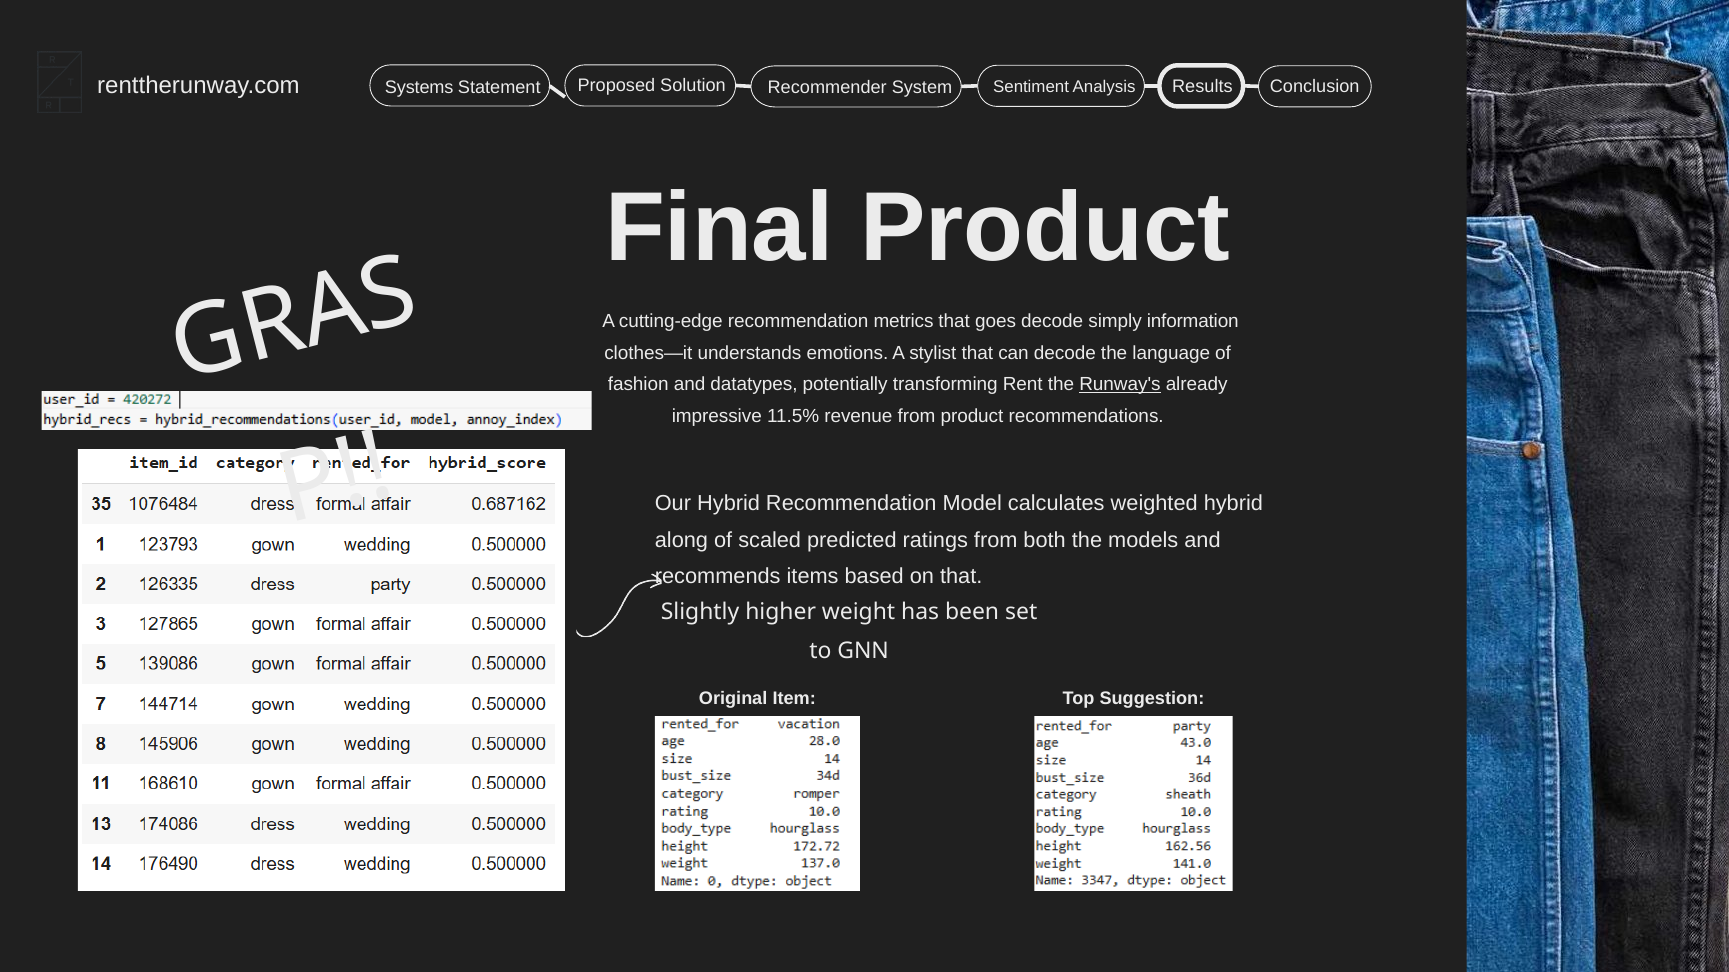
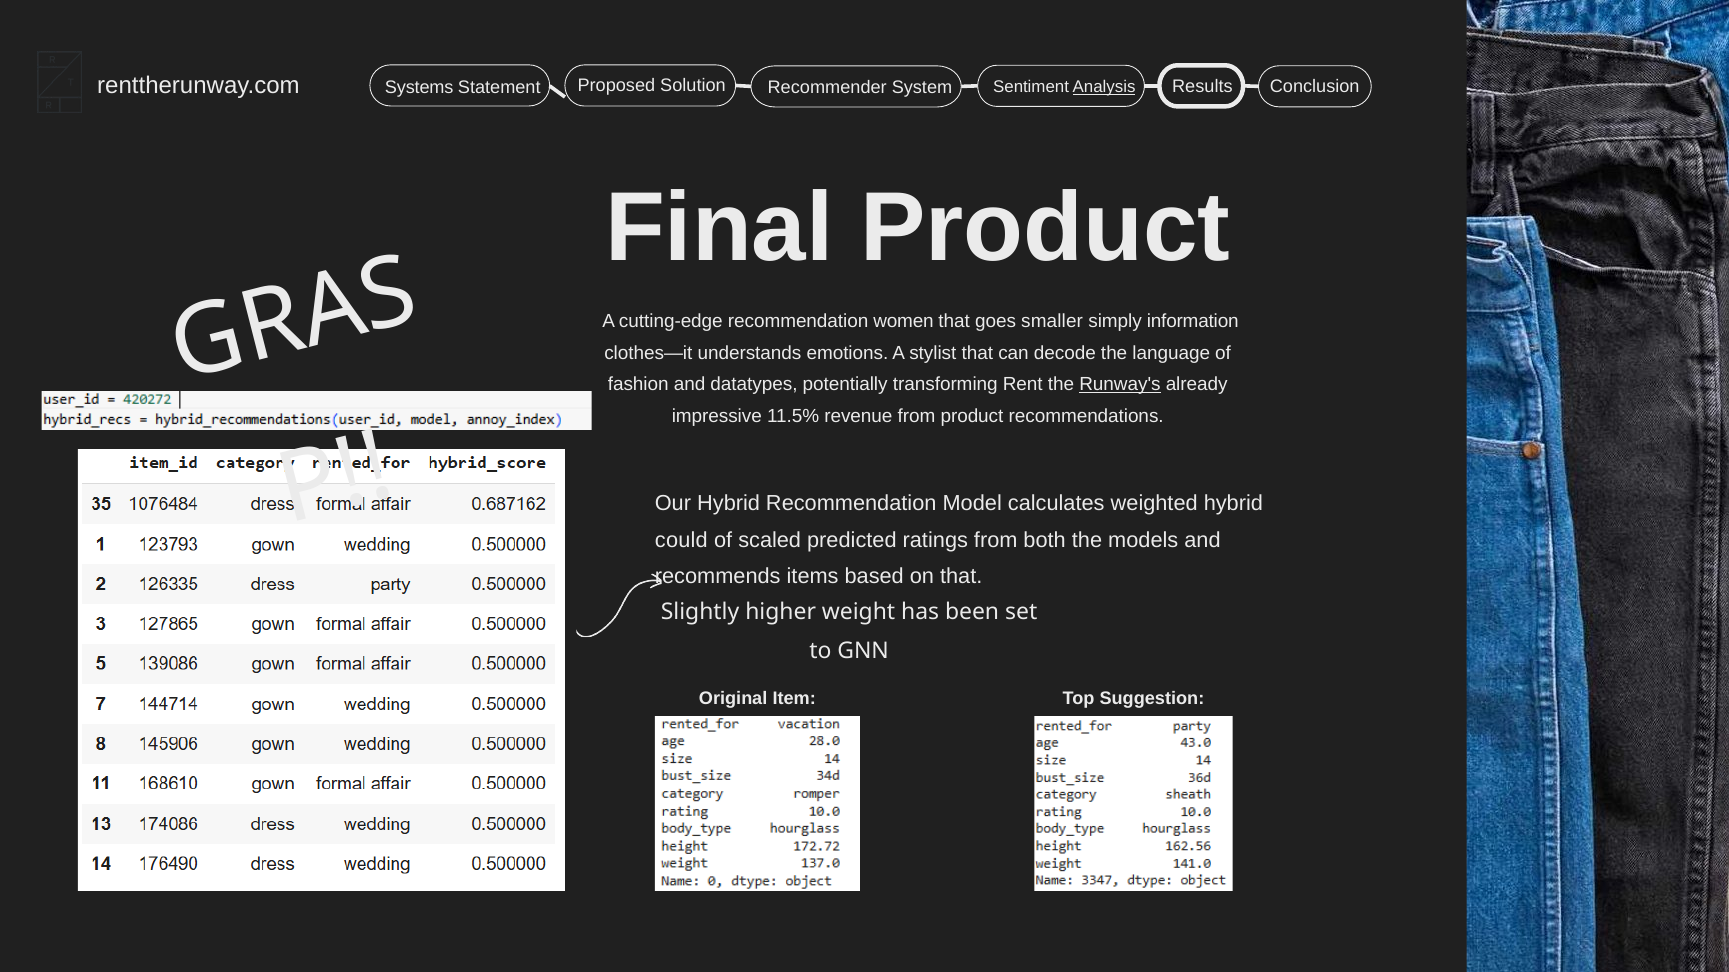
Analysis underline: none -> present
metrics: metrics -> women
goes decode: decode -> smaller
along: along -> could
